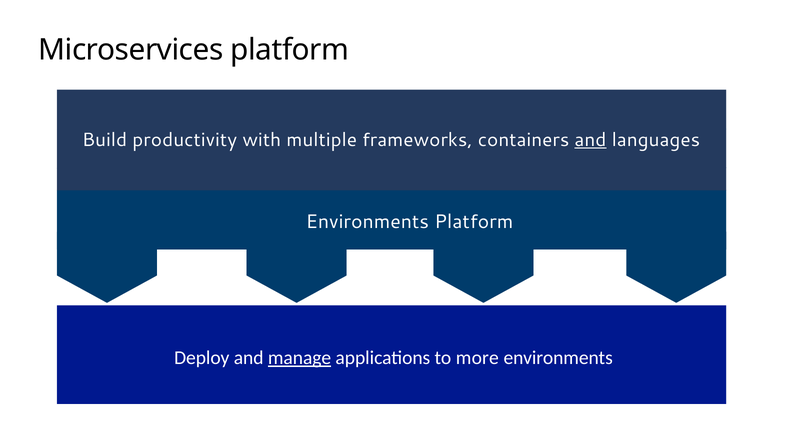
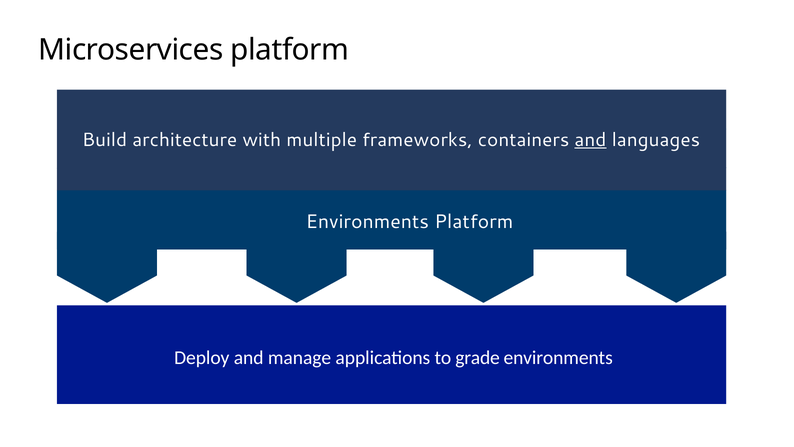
productivity: productivity -> architecture
manage underline: present -> none
more: more -> grade
